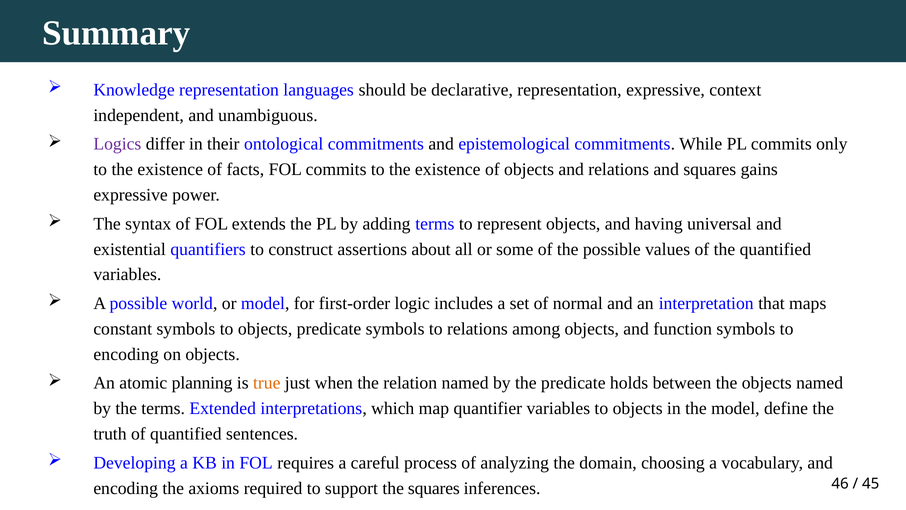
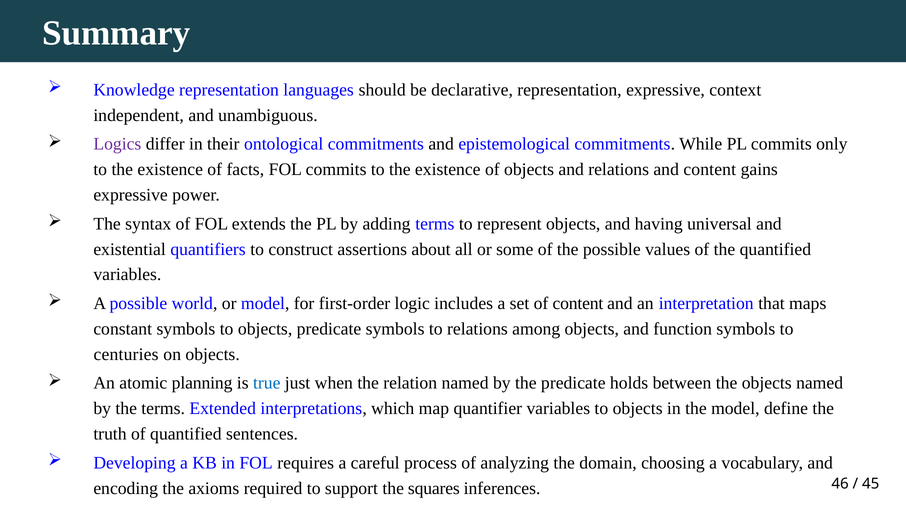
and squares: squares -> content
of normal: normal -> content
encoding at (126, 354): encoding -> centuries
true colour: orange -> blue
